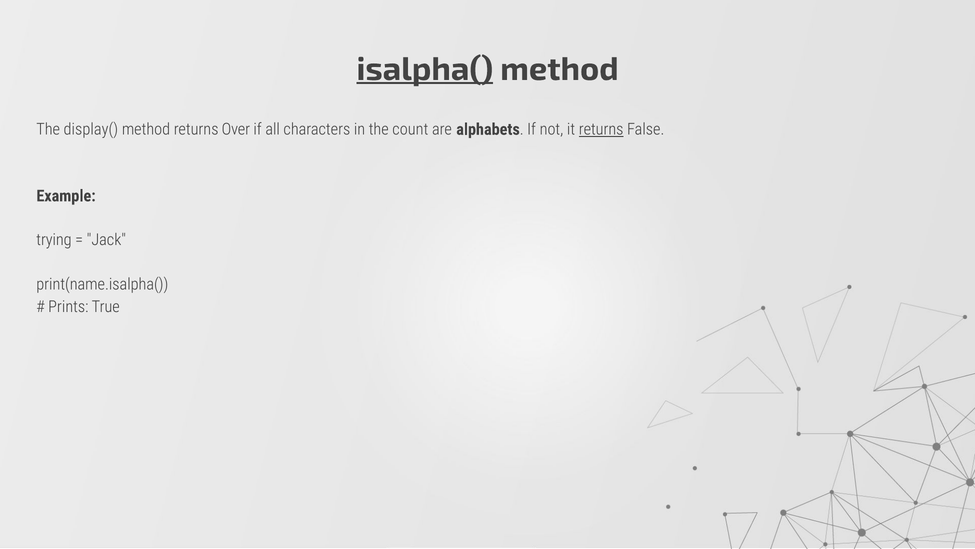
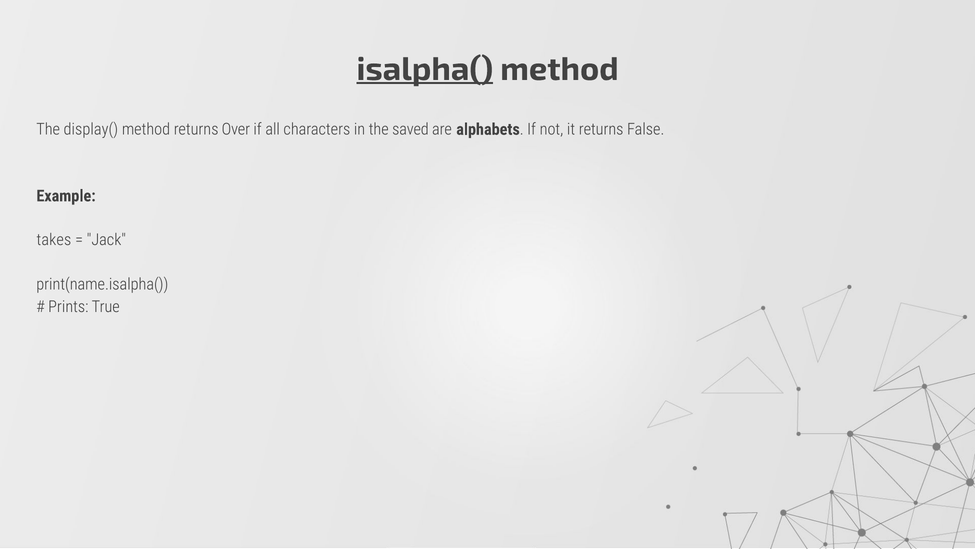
count: count -> saved
returns at (601, 129) underline: present -> none
trying: trying -> takes
